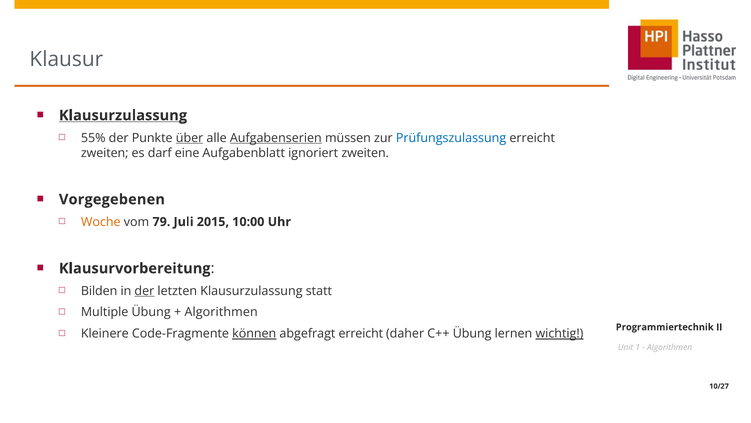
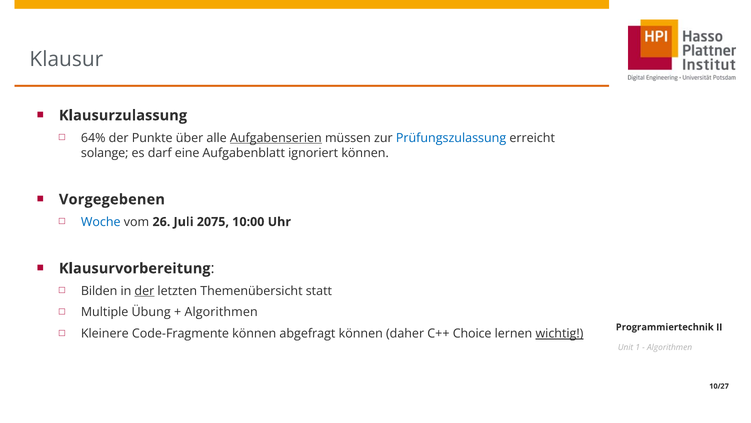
Klausurzulassung at (123, 115) underline: present -> none
55%: 55% -> 64%
über underline: present -> none
zweiten at (105, 153): zweiten -> solange
ignoriert zweiten: zweiten -> können
Woche colour: orange -> blue
79: 79 -> 26
2015: 2015 -> 2075
letzten Klausurzulassung: Klausurzulassung -> Themenübersicht
können at (254, 333) underline: present -> none
abgefragt erreicht: erreicht -> können
C++ Übung: Übung -> Choice
